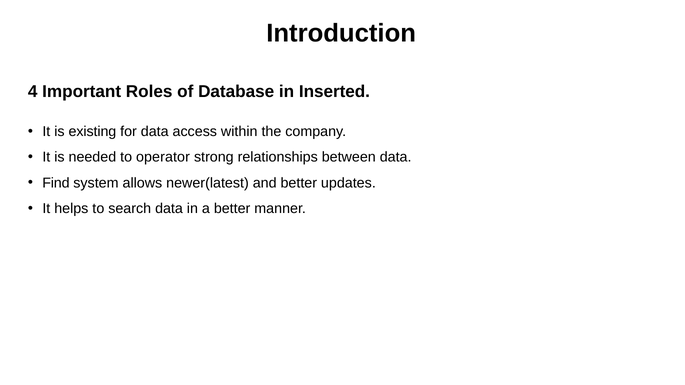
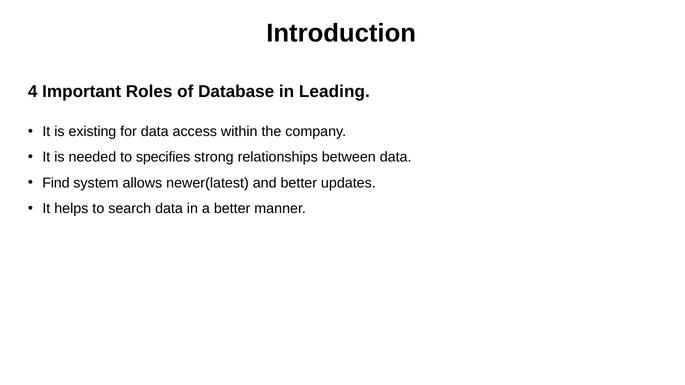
Inserted: Inserted -> Leading
operator: operator -> specifies
